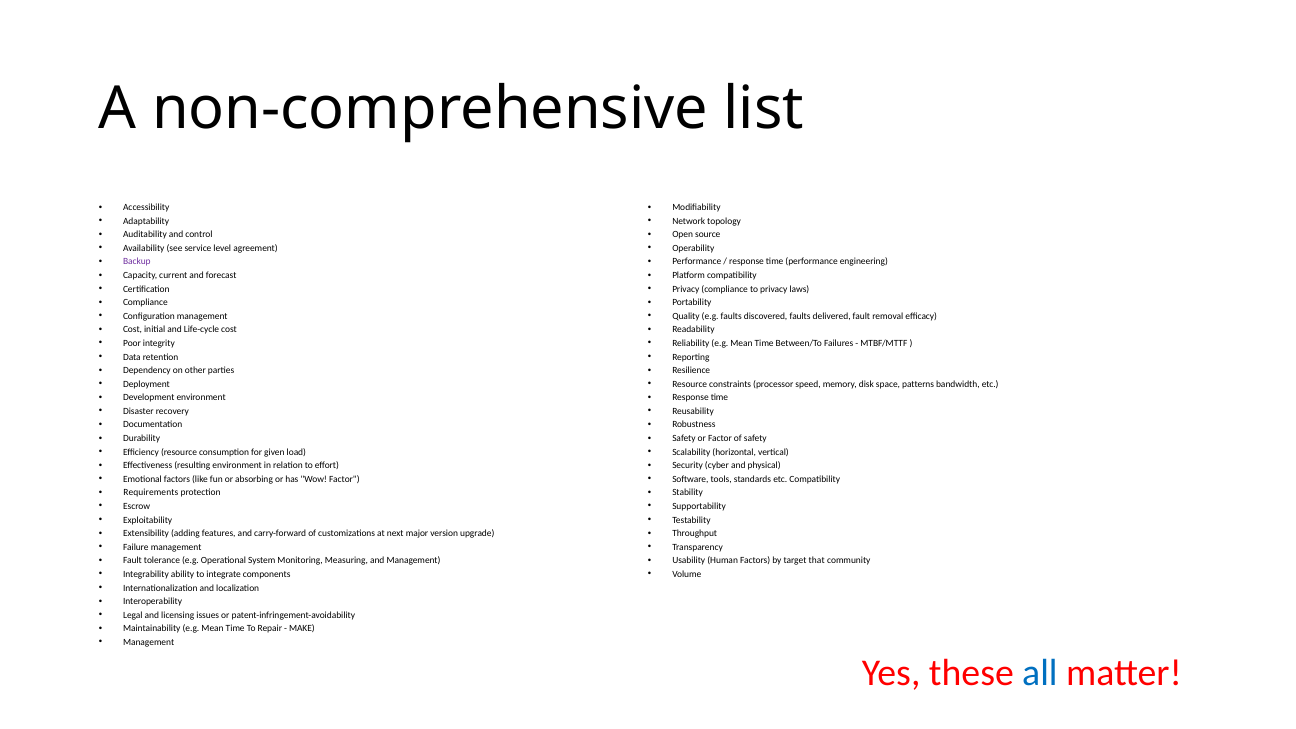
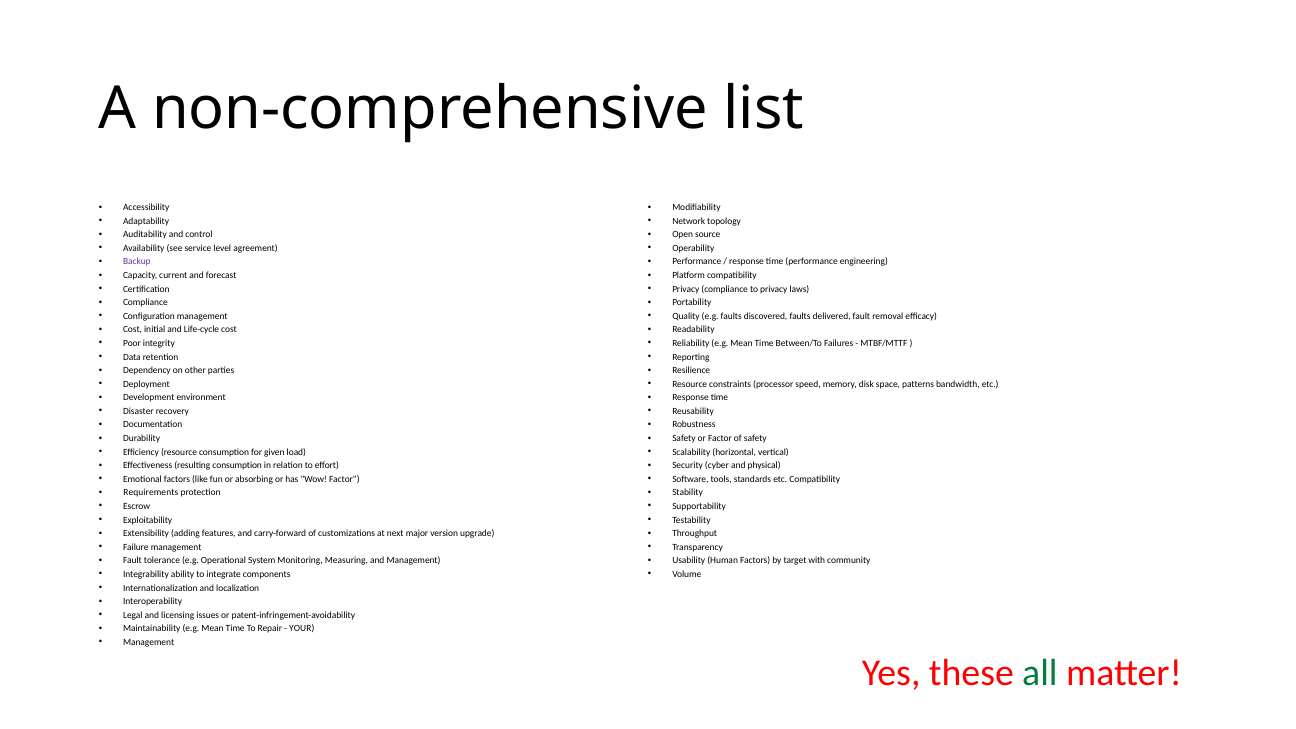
resulting environment: environment -> consumption
that: that -> with
MAKE: MAKE -> YOUR
all colour: blue -> green
